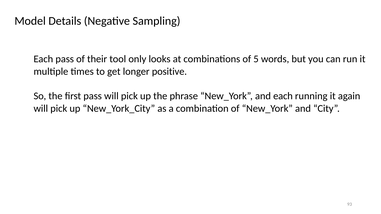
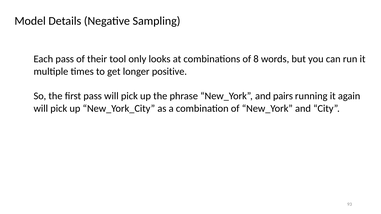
5: 5 -> 8
and each: each -> pairs
